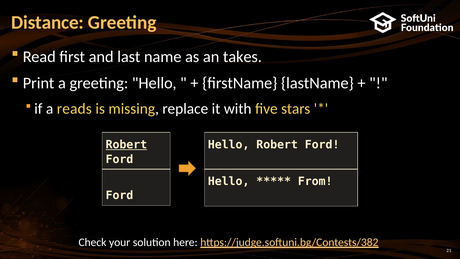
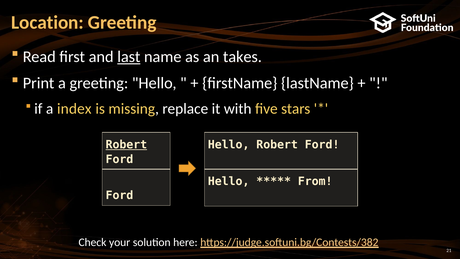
Distance: Distance -> Location
last underline: none -> present
reads: reads -> index
